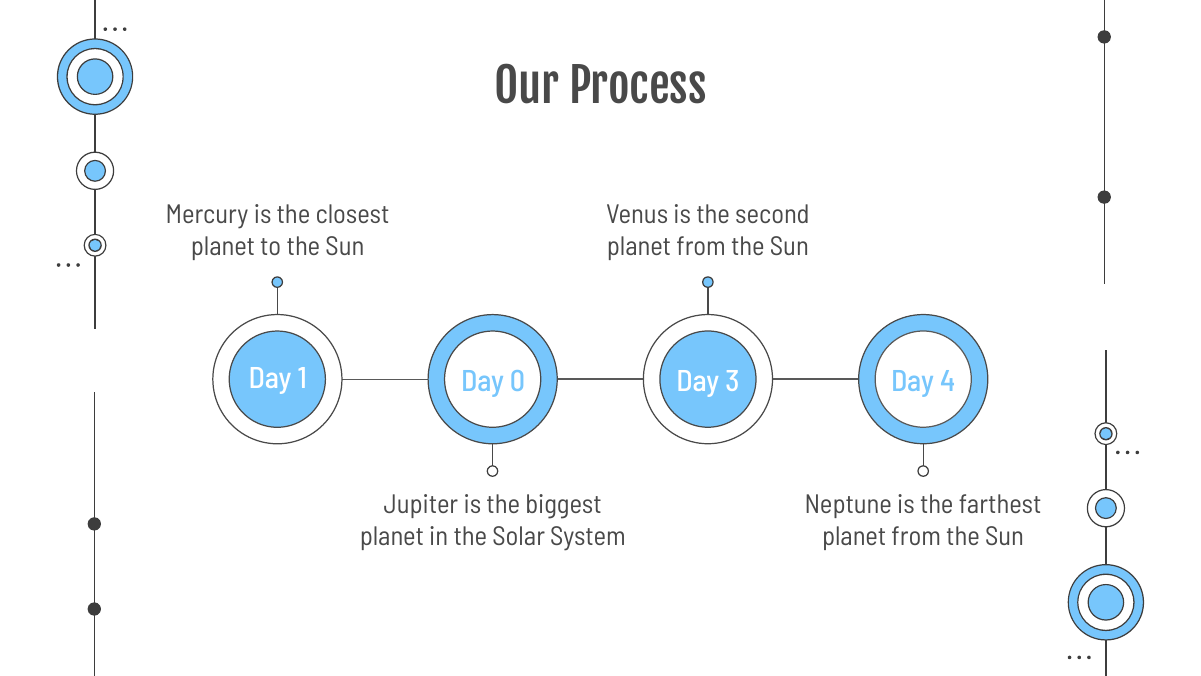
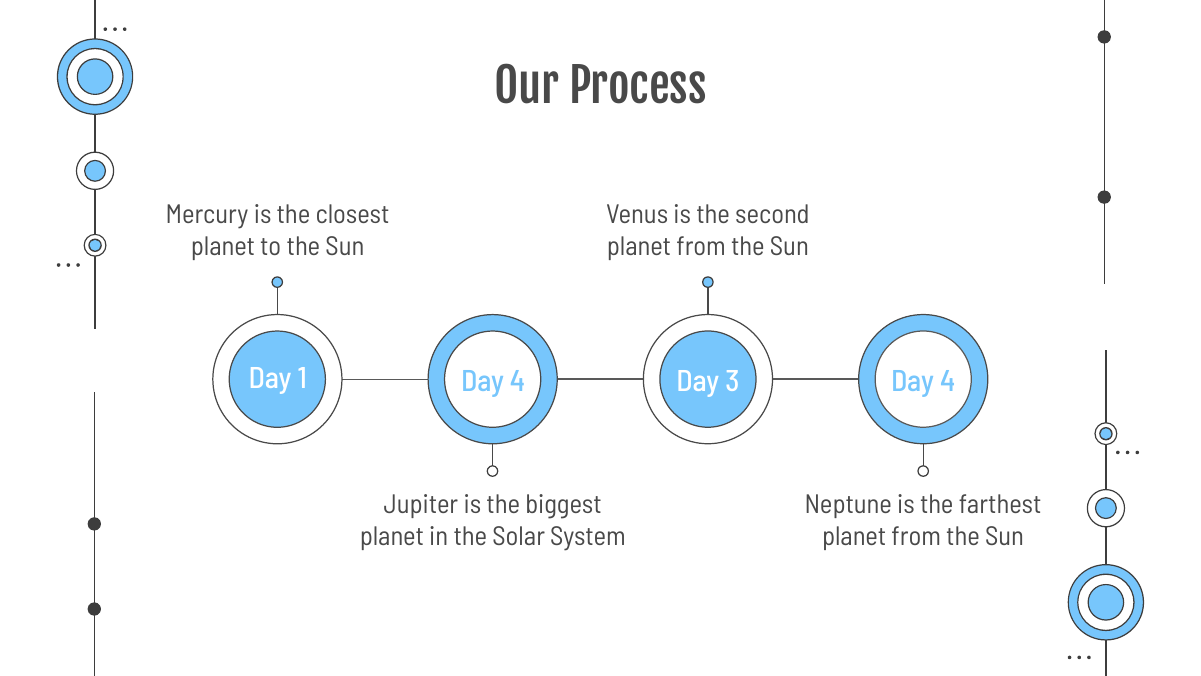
1 Day 0: 0 -> 4
